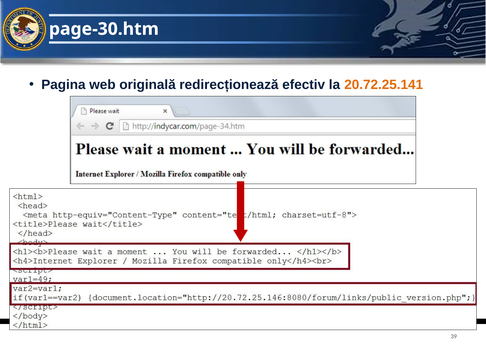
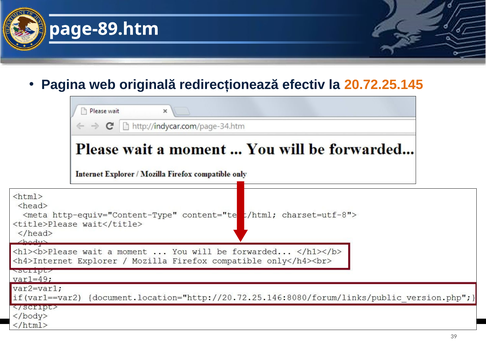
page-30.htm: page-30.htm -> page-89.htm
20.72.25.141: 20.72.25.141 -> 20.72.25.145
